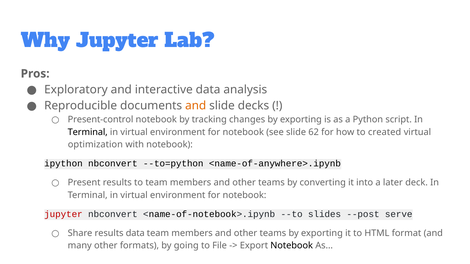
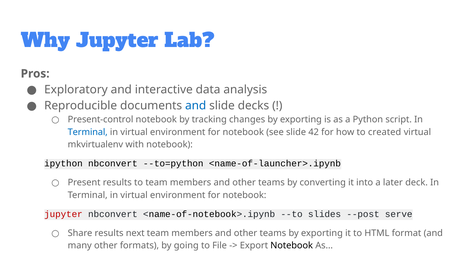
and at (196, 106) colour: orange -> blue
Terminal at (88, 132) colour: black -> blue
62: 62 -> 42
optimization: optimization -> mkvirtualenv
<name-of-anywhere>.ipynb: <name-of-anywhere>.ipynb -> <name-of-launcher>.ipynb
results data: data -> next
